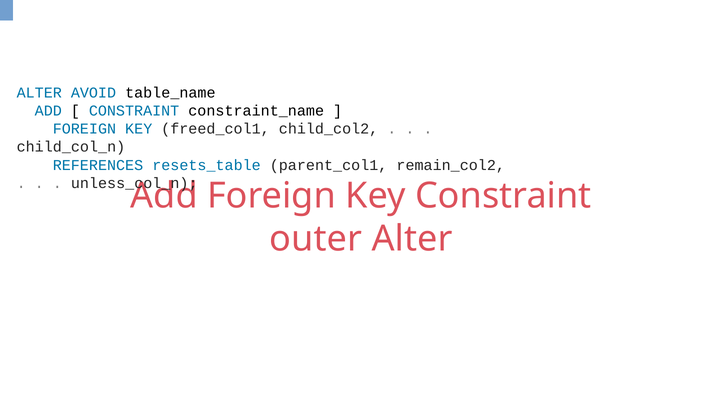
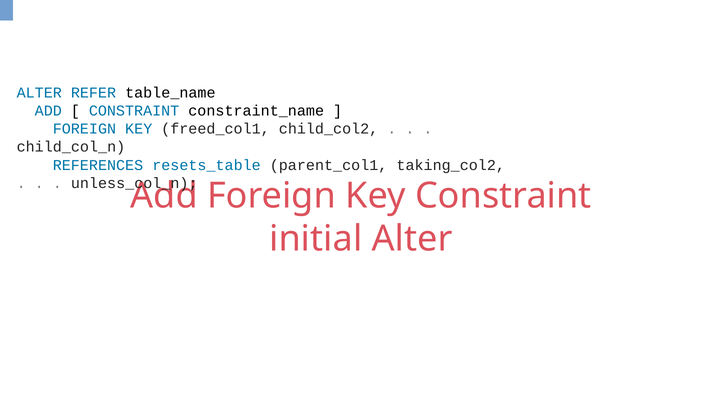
AVOID: AVOID -> REFER
remain_col2: remain_col2 -> taking_col2
outer: outer -> initial
